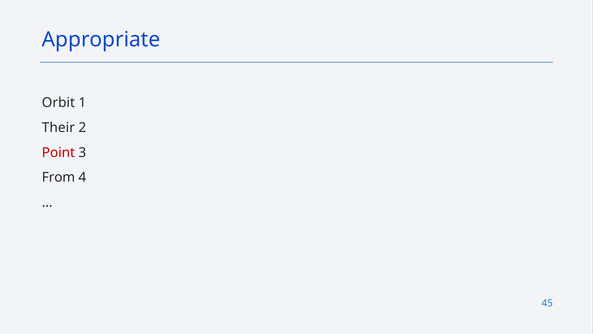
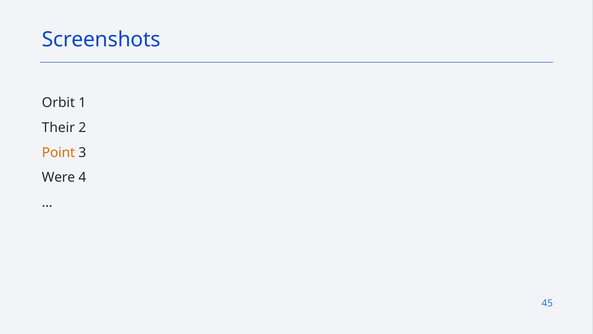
Appropriate: Appropriate -> Screenshots
Point colour: red -> orange
From: From -> Were
